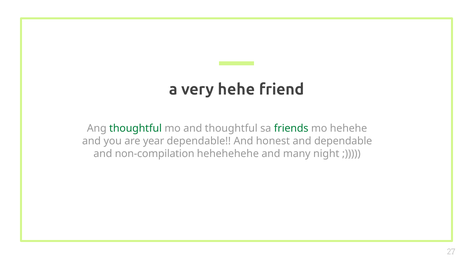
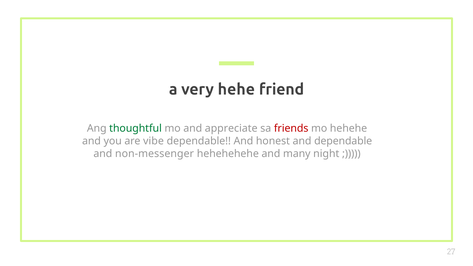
and thoughtful: thoughtful -> appreciate
friends colour: green -> red
year: year -> vibe
non-compilation: non-compilation -> non-messenger
